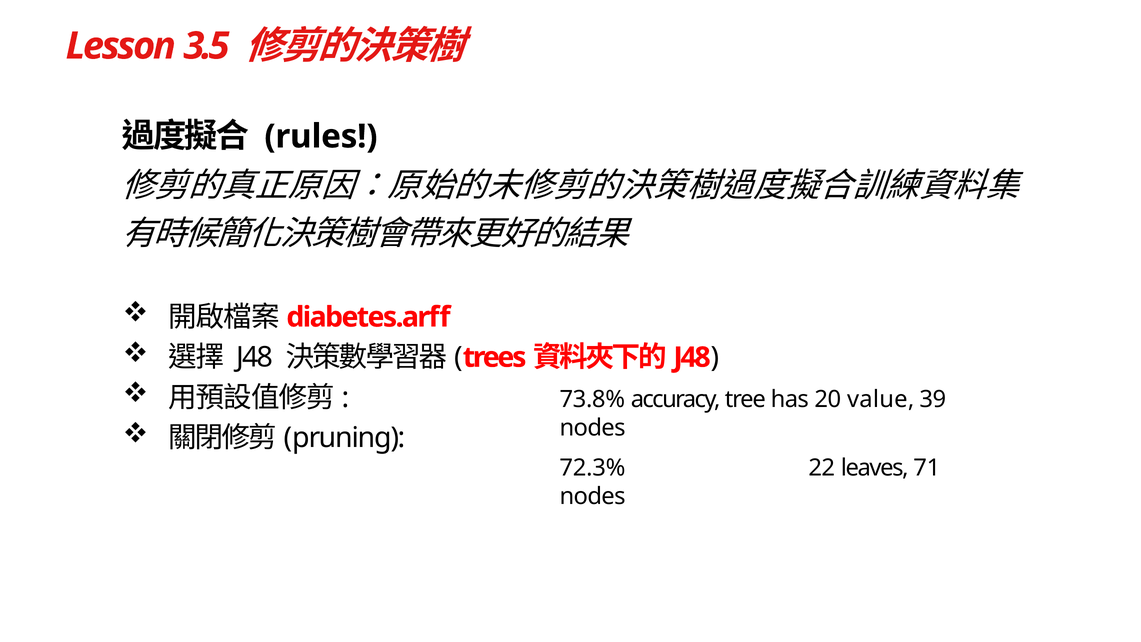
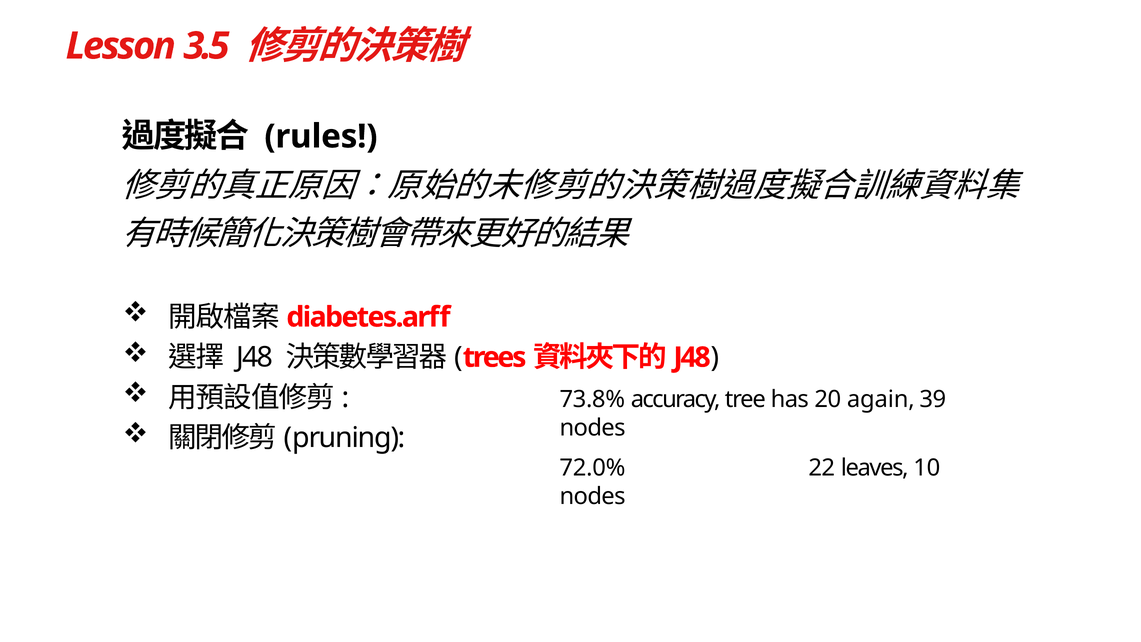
value: value -> again
72.3%: 72.3% -> 72.0%
71: 71 -> 10
